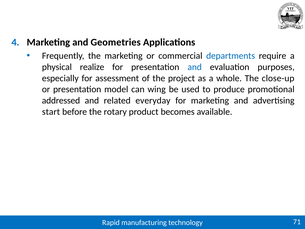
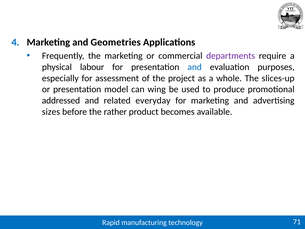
departments colour: blue -> purple
realize: realize -> labour
close-up: close-up -> slices-up
start: start -> sizes
rotary: rotary -> rather
